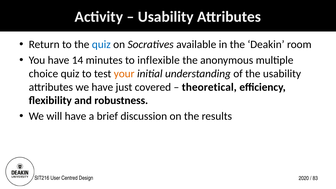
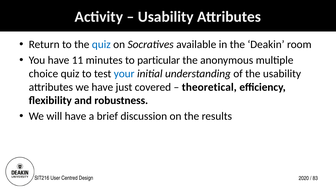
14: 14 -> 11
inflexible: inflexible -> particular
your colour: orange -> blue
